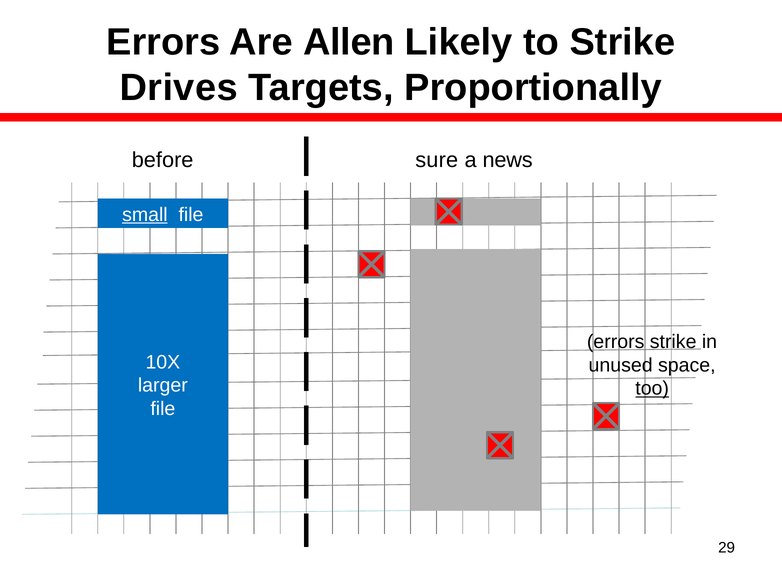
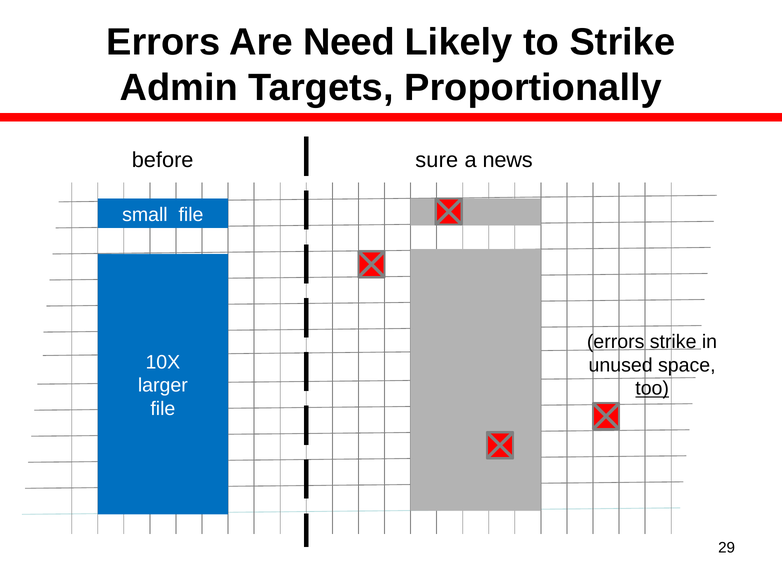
Allen: Allen -> Need
Drives: Drives -> Admin
small underline: present -> none
